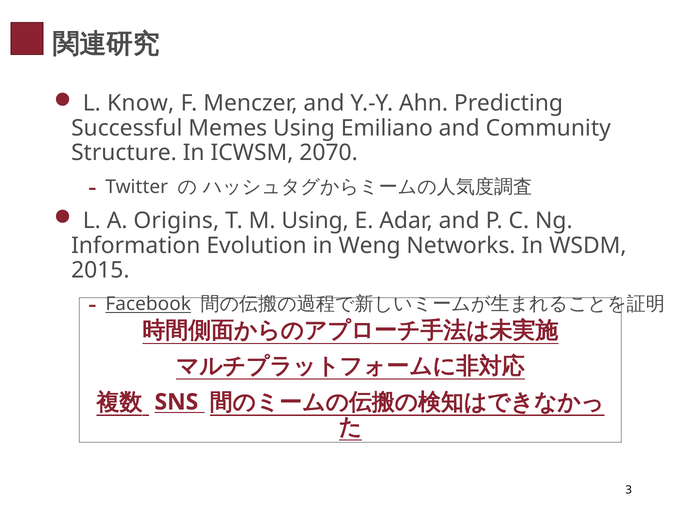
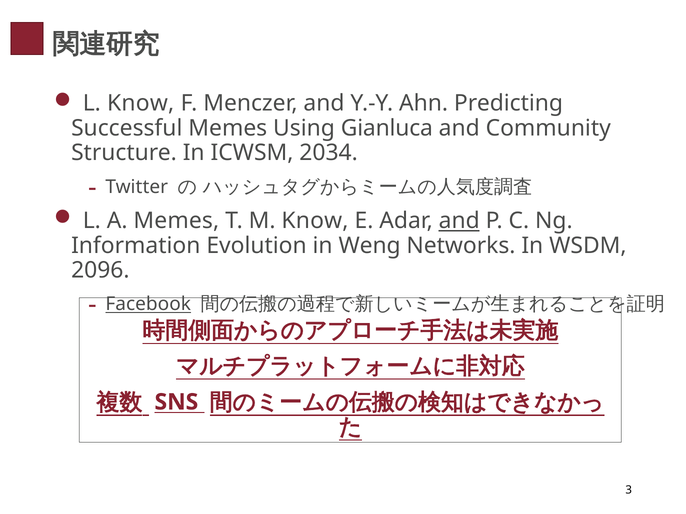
Emiliano: Emiliano -> Gianluca
2070: 2070 -> 2034
A Origins: Origins -> Memes
M Using: Using -> Know
and at (459, 221) underline: none -> present
2015: 2015 -> 2096
